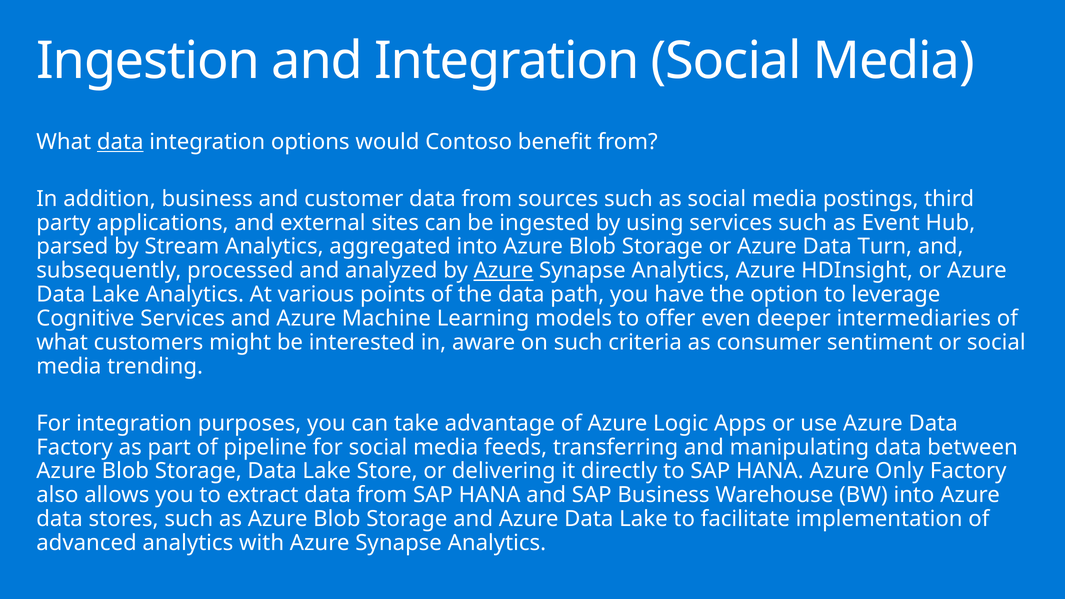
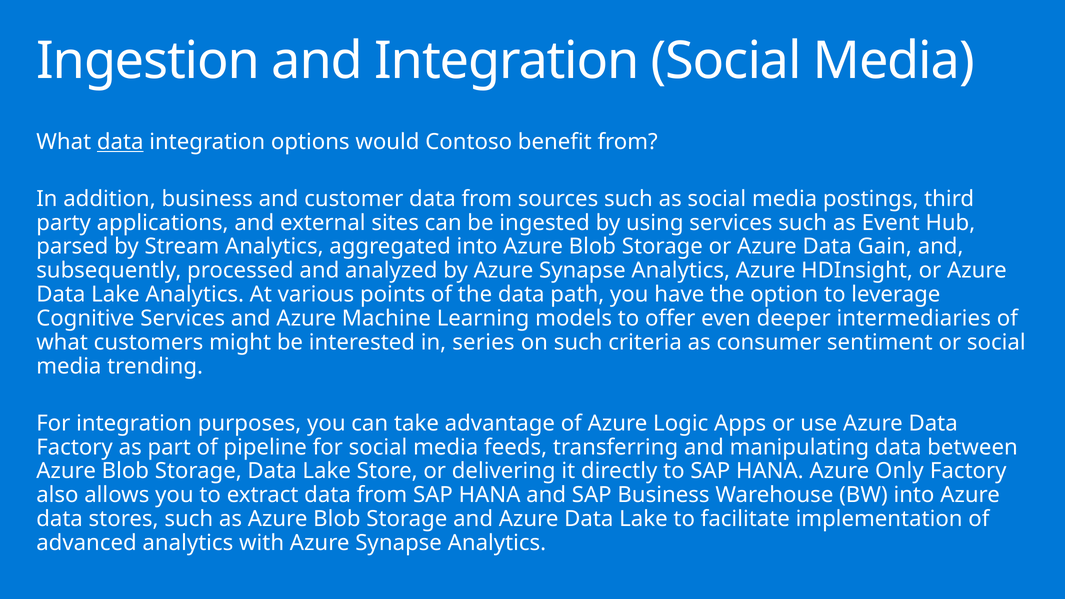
Turn: Turn -> Gain
Azure at (504, 271) underline: present -> none
aware: aware -> series
